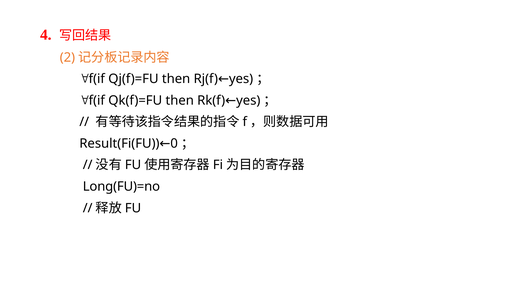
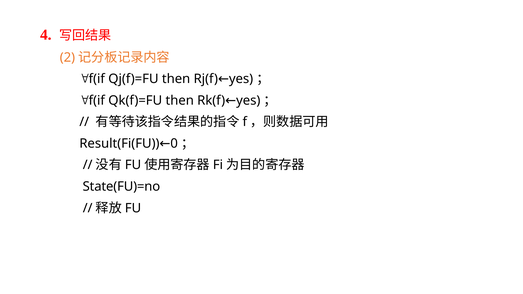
Long(FU)=no: Long(FU)=no -> State(FU)=no
